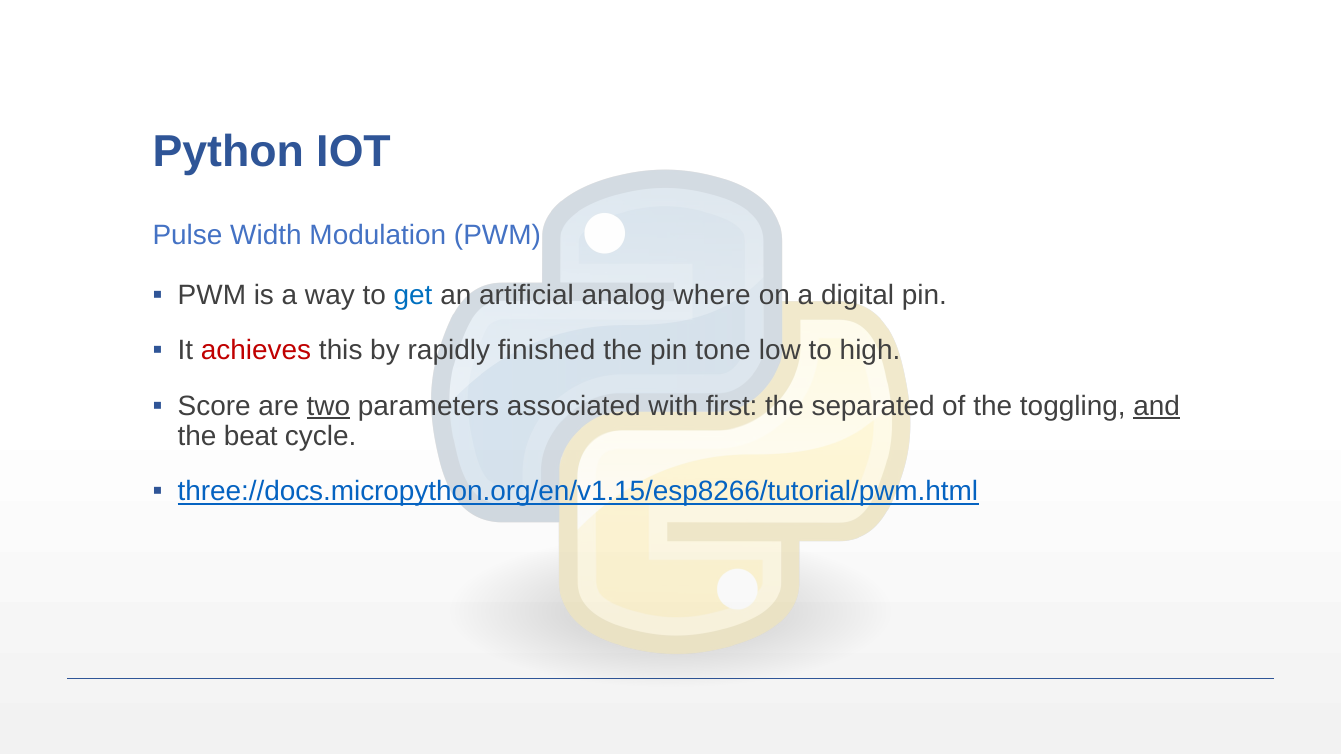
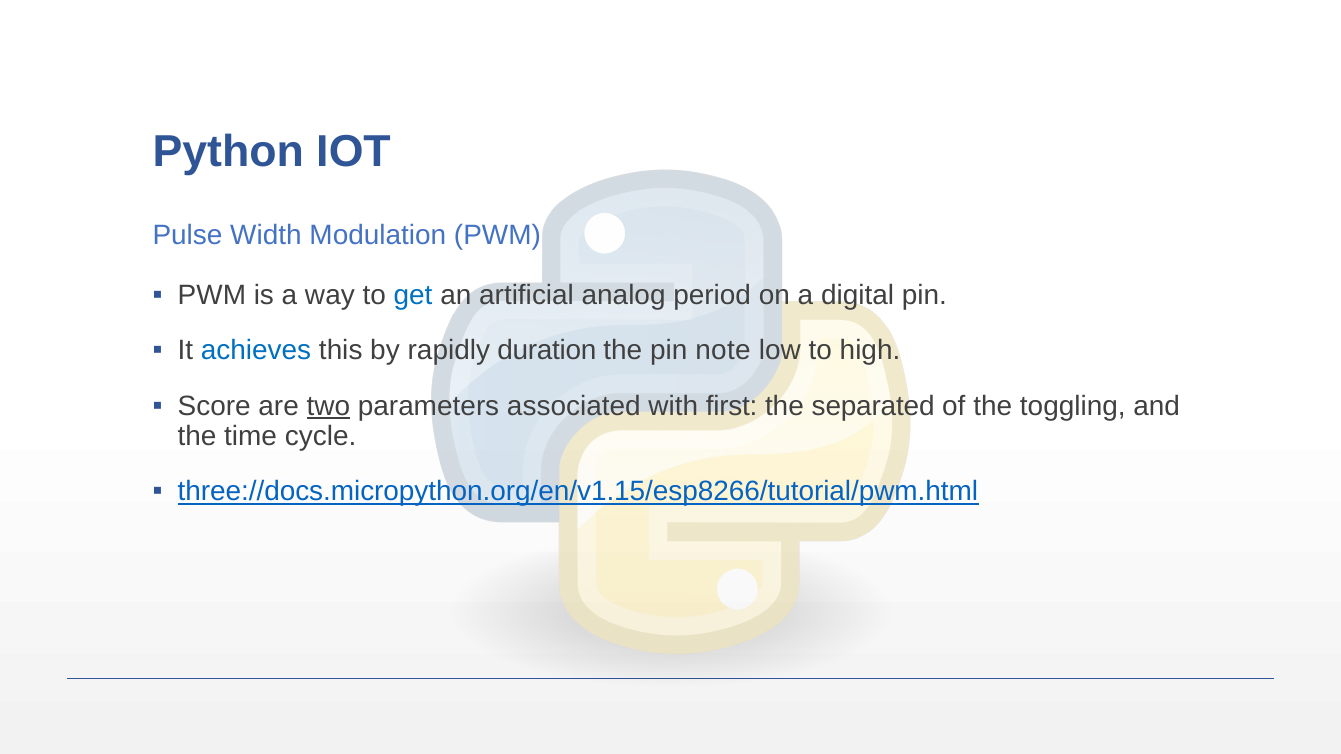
where: where -> period
achieves colour: red -> blue
finished: finished -> duration
tone: tone -> note
and underline: present -> none
beat: beat -> time
